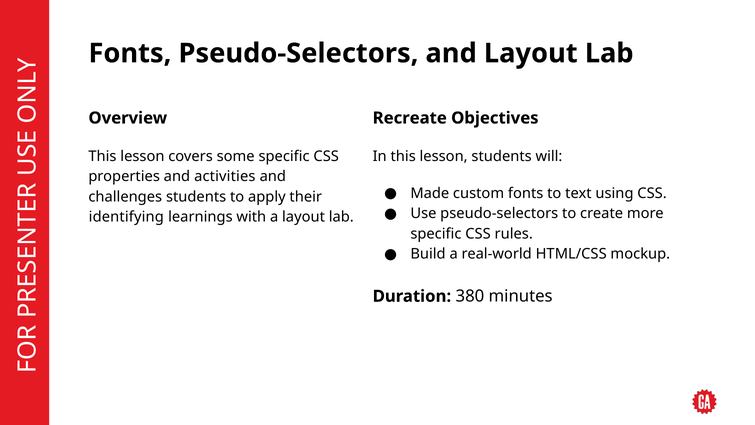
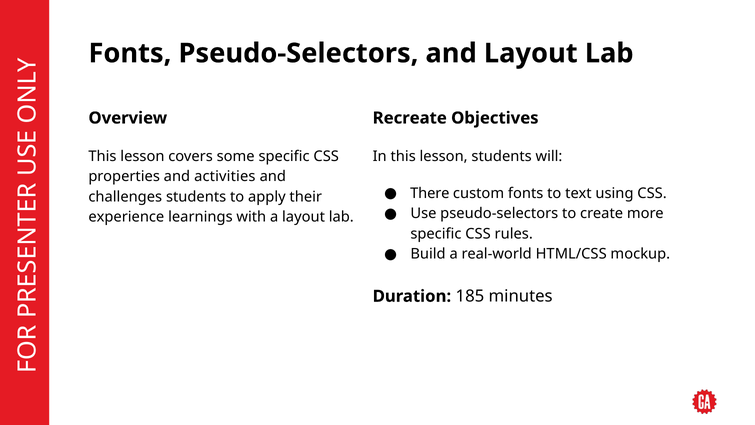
Made: Made -> There
identifying: identifying -> experience
380: 380 -> 185
